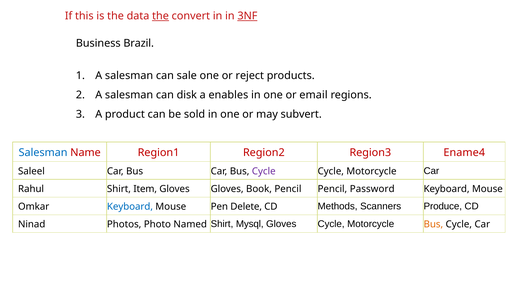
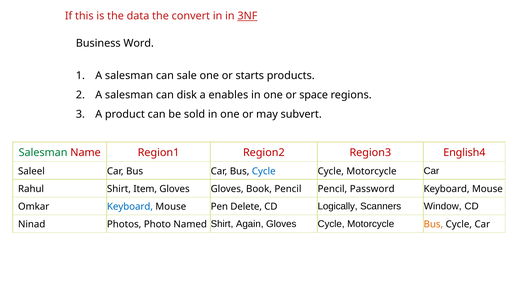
the at (161, 16) underline: present -> none
Brazil: Brazil -> Word
reject: reject -> starts
email: email -> space
Salesman at (43, 153) colour: blue -> green
Ename4: Ename4 -> English4
Cycle at (264, 171) colour: purple -> blue
Methods: Methods -> Logically
Produce: Produce -> Window
Mysql: Mysql -> Again
